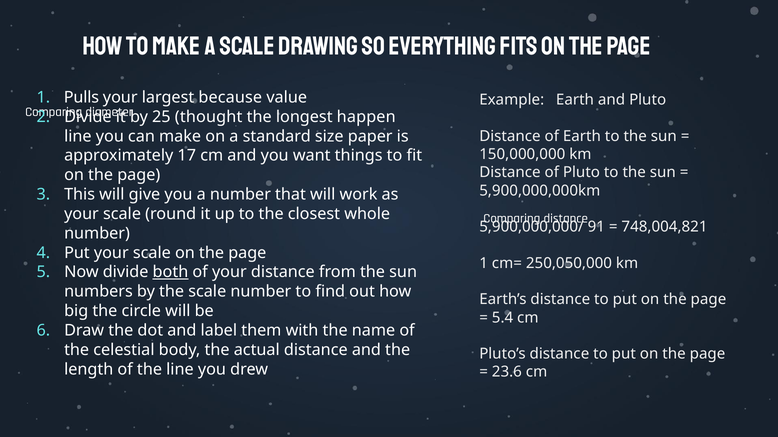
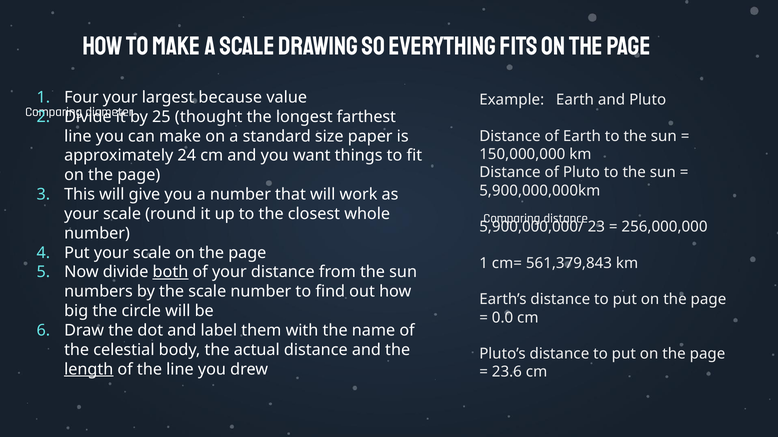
Pulls: Pulls -> Four
happen: happen -> farthest
17: 17 -> 24
91: 91 -> 23
748,004,821: 748,004,821 -> 256,000,000
250,050,000: 250,050,000 -> 561,379,843
5.4: 5.4 -> 0.0
length underline: none -> present
